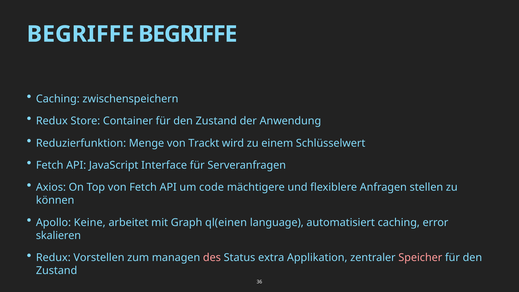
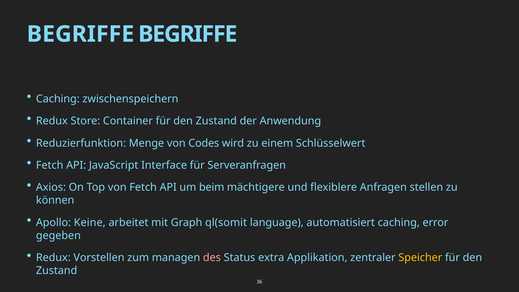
Trackt: Trackt -> Codes
code: code -> beim
ql(einen: ql(einen -> ql(somit
skalieren: skalieren -> gegeben
Speicher colour: pink -> yellow
